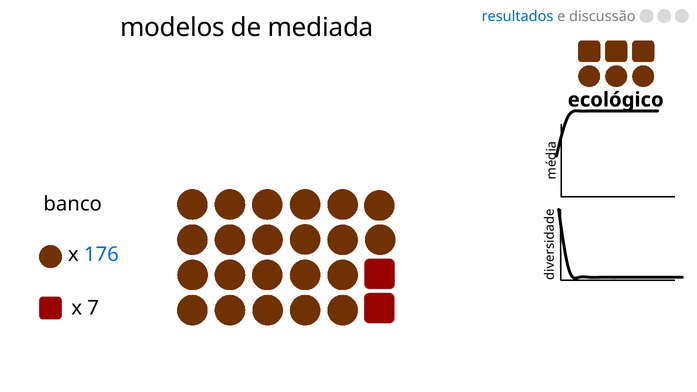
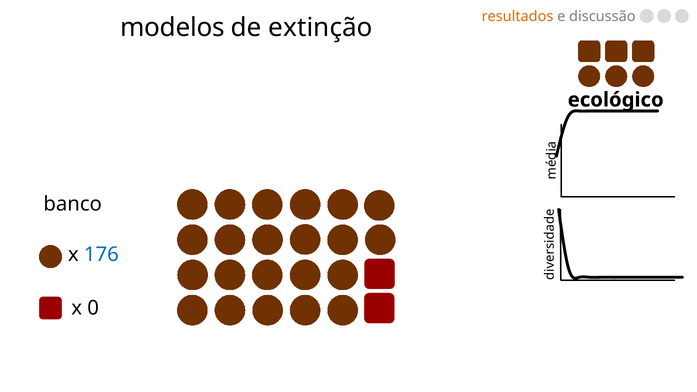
resultados colour: blue -> orange
mediada: mediada -> extinção
7: 7 -> 0
